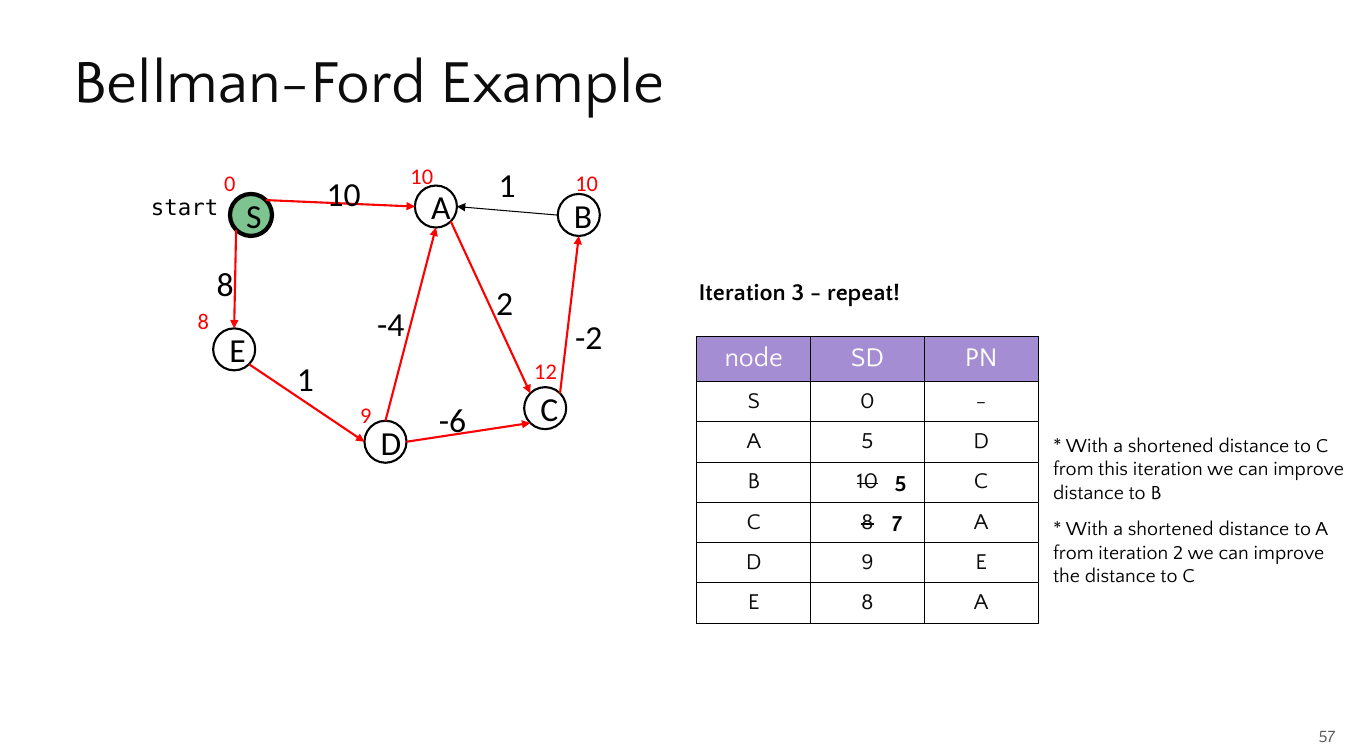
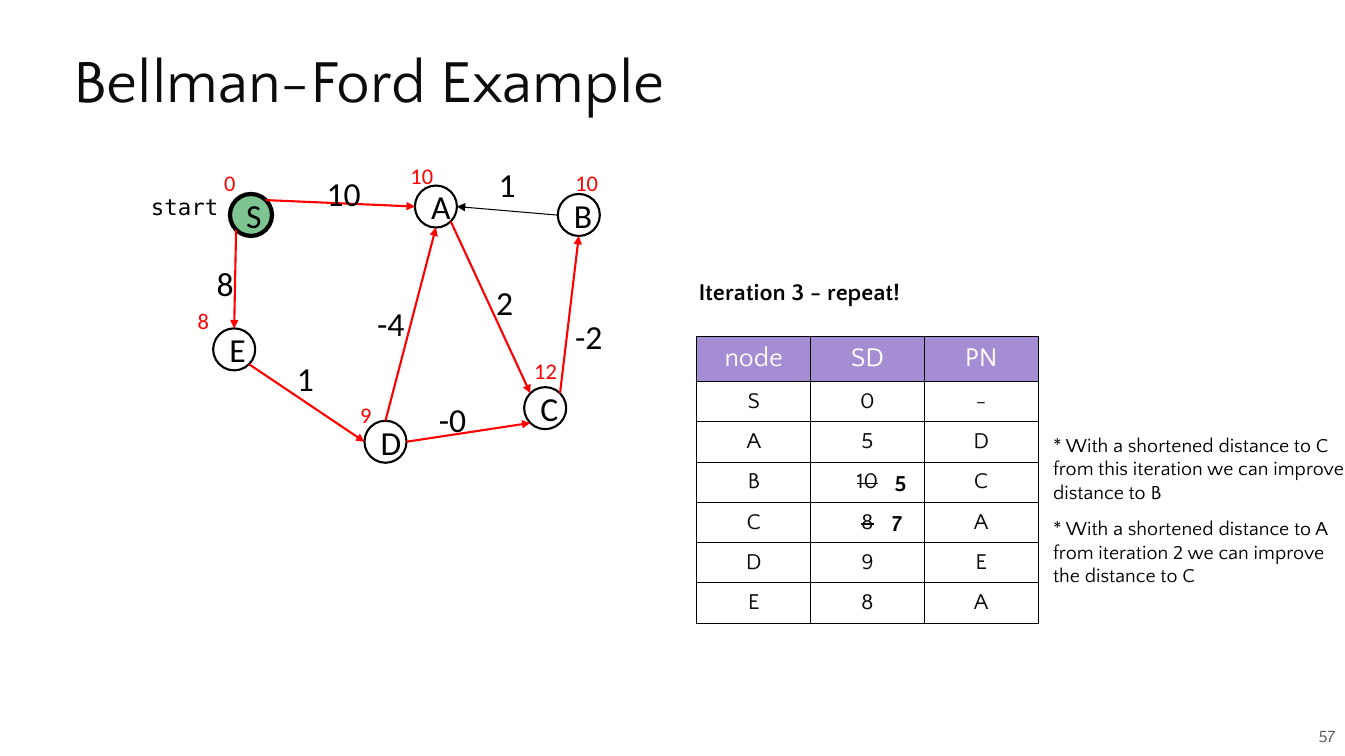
-6: -6 -> -0
